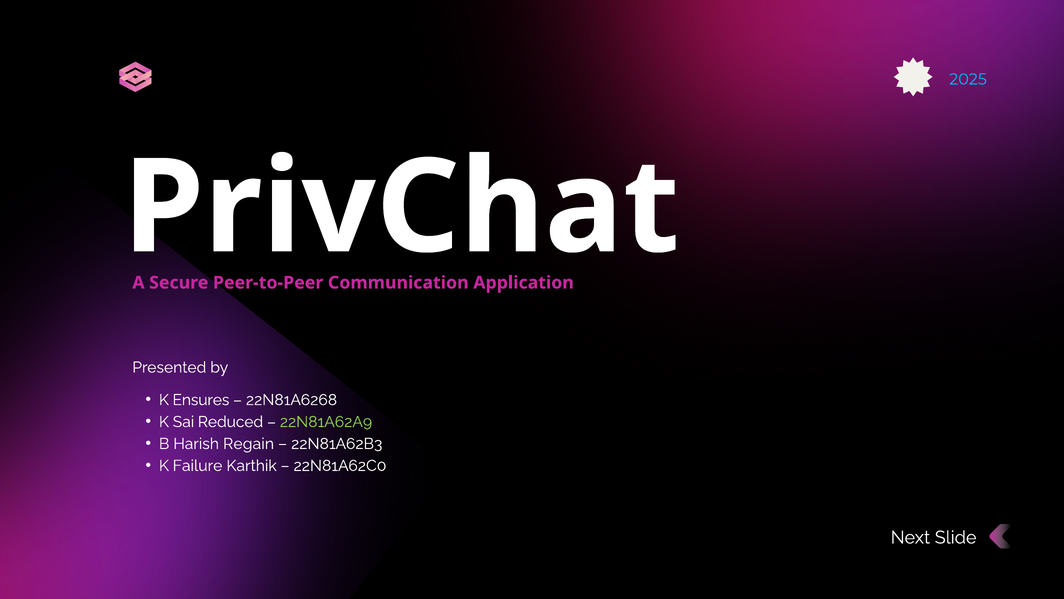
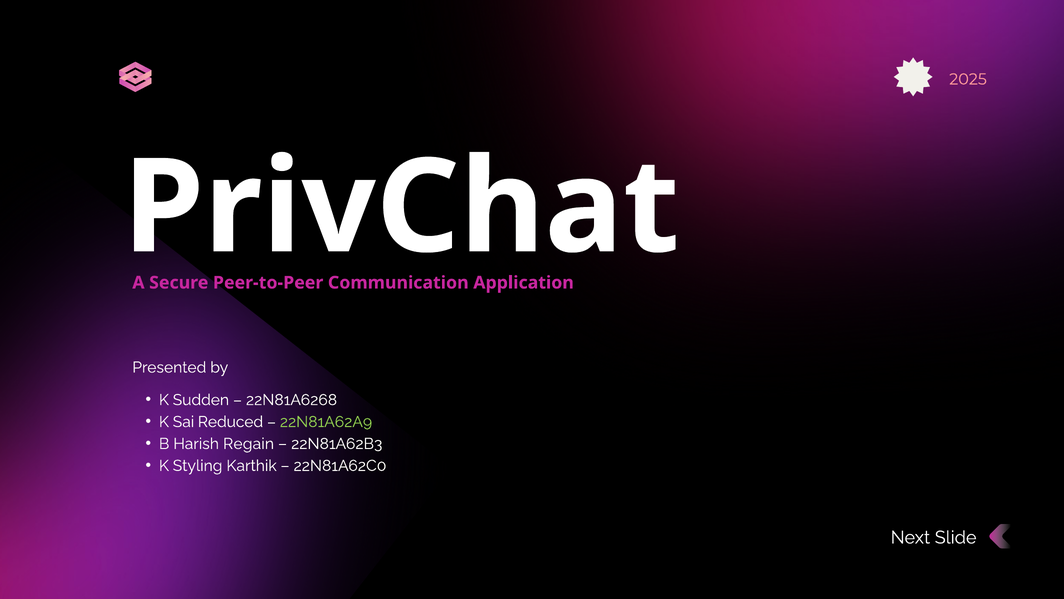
2025 colour: light blue -> pink
Ensures: Ensures -> Sudden
Failure: Failure -> Styling
